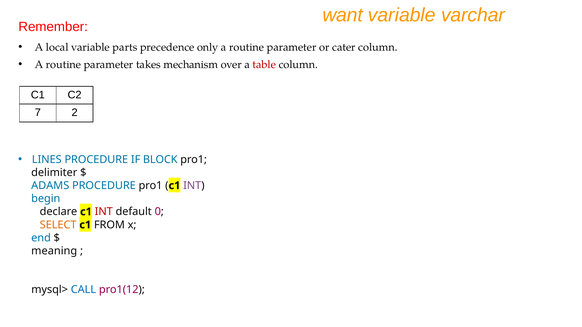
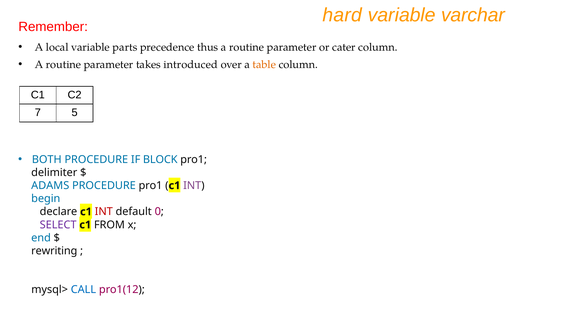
want: want -> hard
only: only -> thus
mechanism: mechanism -> introduced
table colour: red -> orange
2: 2 -> 5
LINES: LINES -> BOTH
SELECT colour: orange -> purple
meaning: meaning -> rewriting
